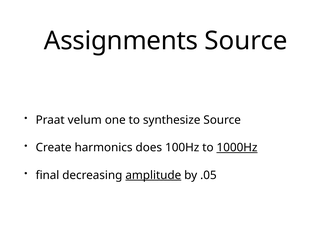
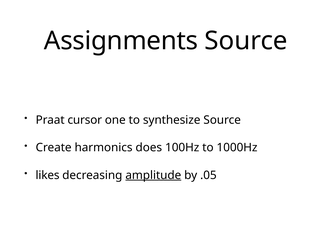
velum: velum -> cursor
1000Hz underline: present -> none
final: final -> likes
